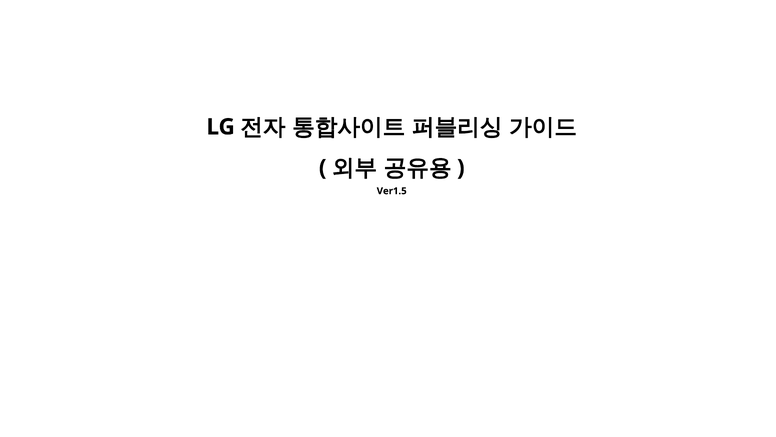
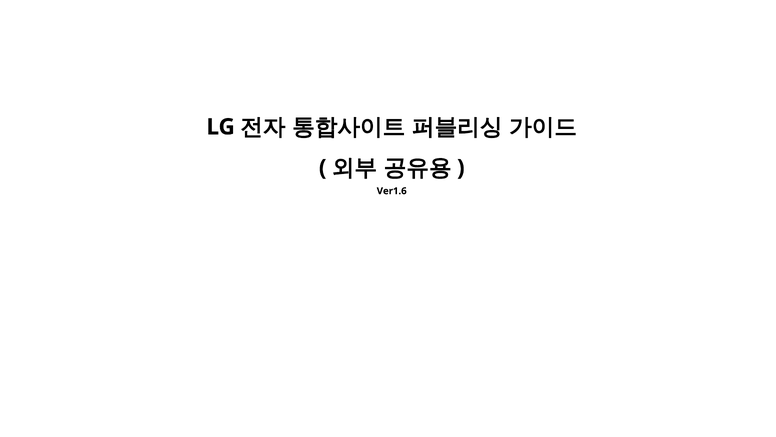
Ver1.5: Ver1.5 -> Ver1.6
